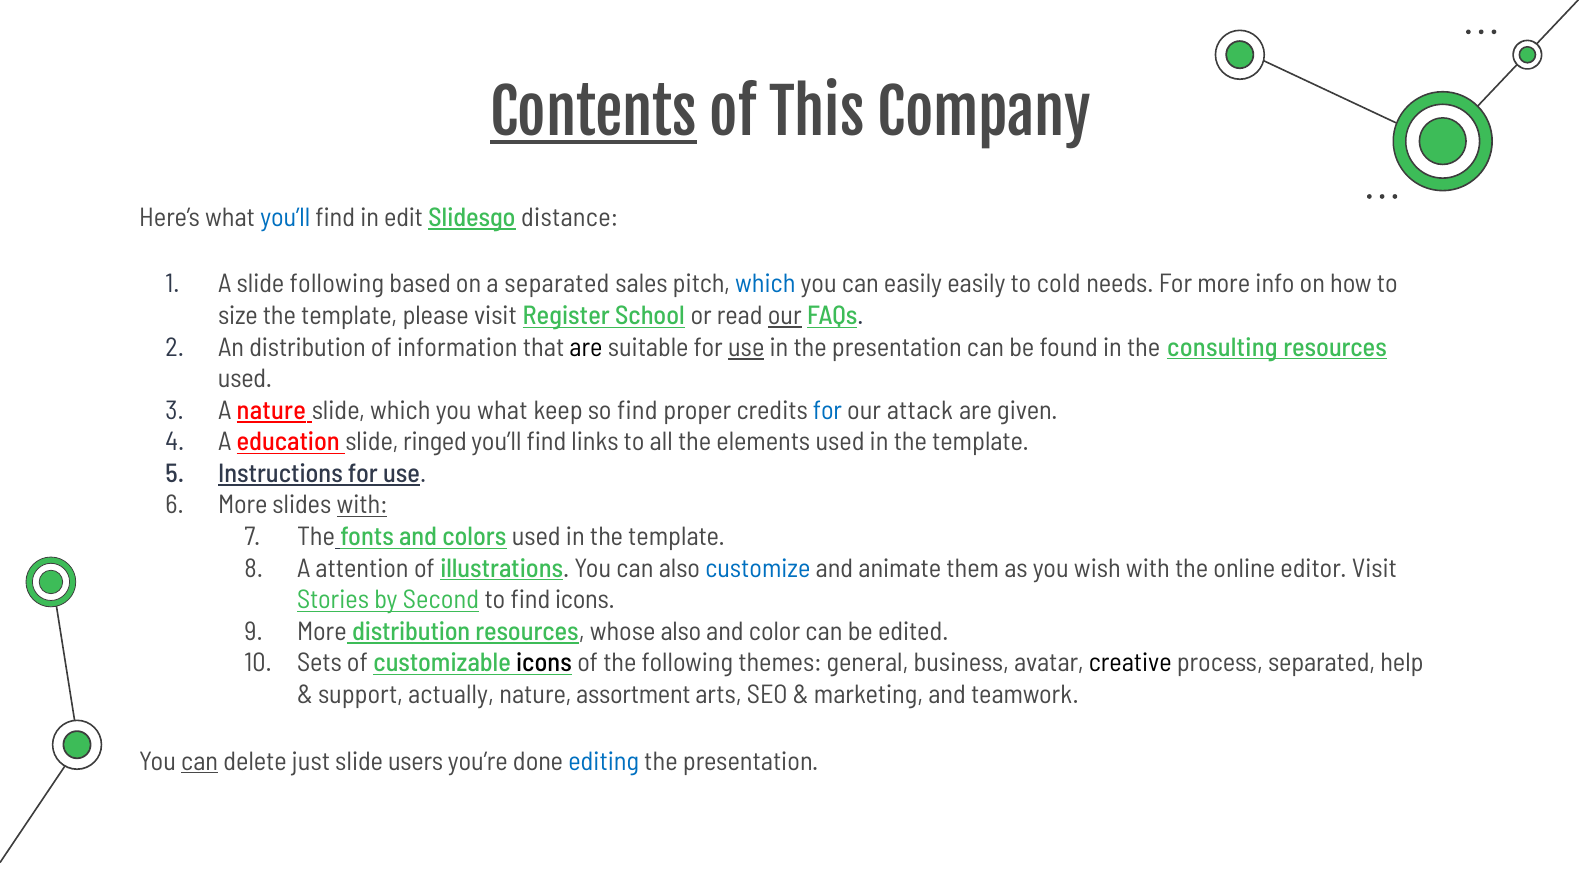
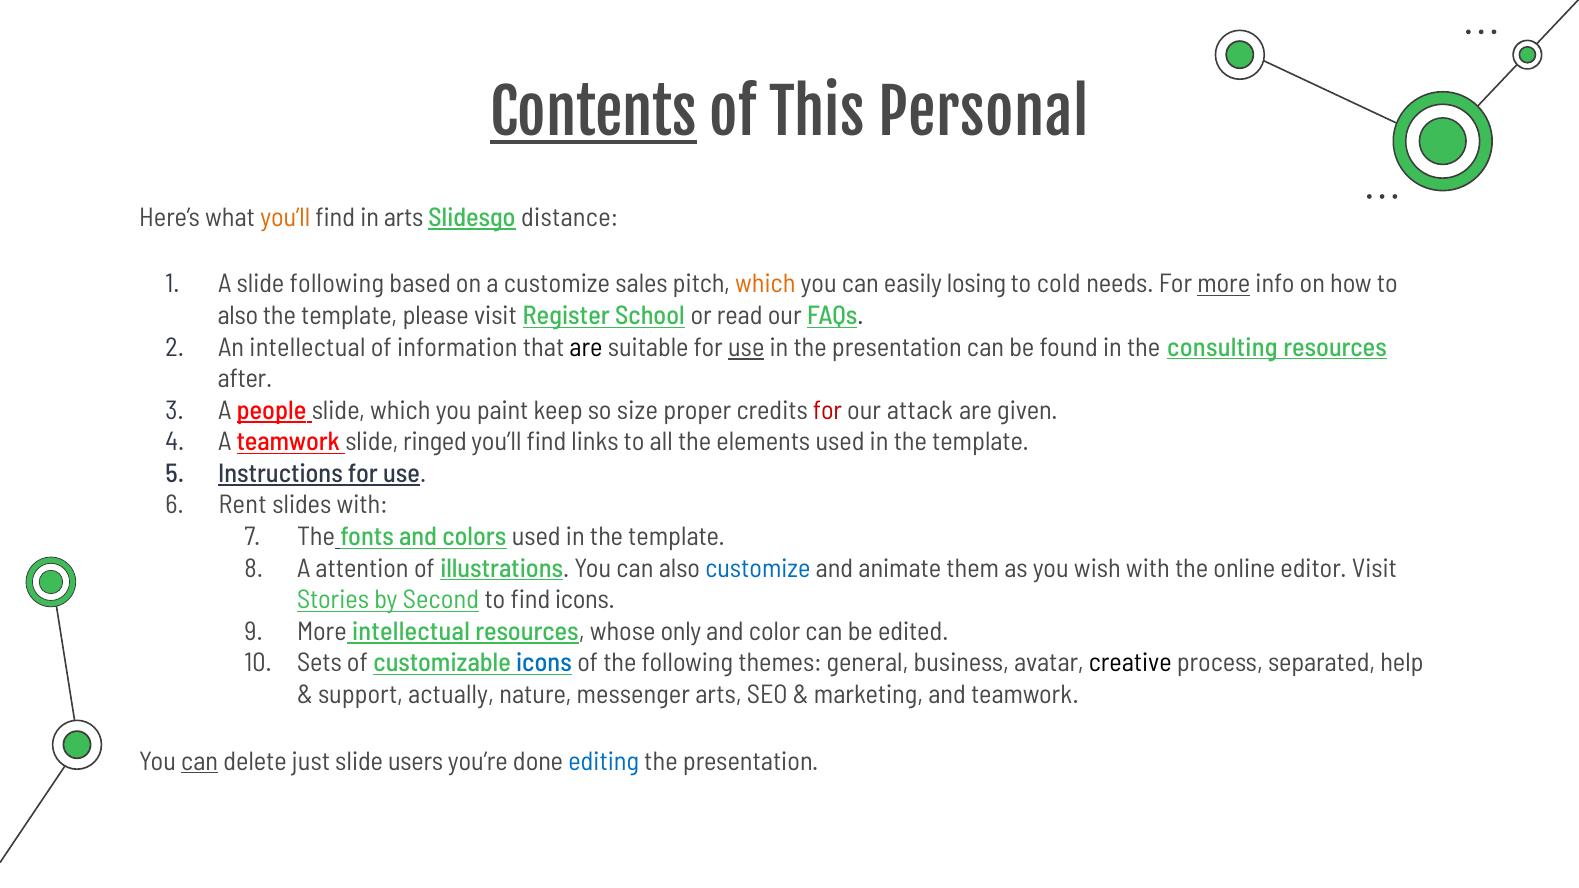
Company: Company -> Personal
you’ll at (285, 218) colour: blue -> orange
in edit: edit -> arts
a separated: separated -> customize
which at (765, 284) colour: blue -> orange
easily easily: easily -> losing
more at (1224, 284) underline: none -> present
size at (238, 316): size -> also
our at (785, 316) underline: present -> none
An distribution: distribution -> intellectual
used at (245, 379): used -> after
A nature: nature -> people
you what: what -> paint
so find: find -> size
for at (828, 411) colour: blue -> red
A education: education -> teamwork
More at (243, 505): More -> Rent
with at (362, 505) underline: present -> none
More distribution: distribution -> intellectual
whose also: also -> only
icons at (544, 663) colour: black -> blue
assortment: assortment -> messenger
